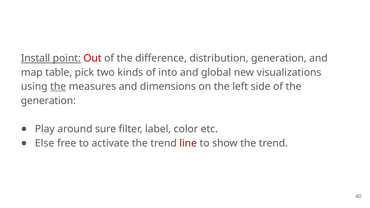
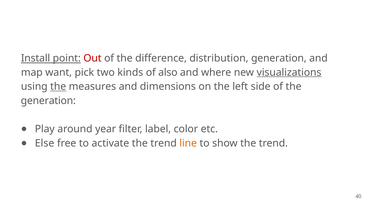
table: table -> want
into: into -> also
global: global -> where
visualizations underline: none -> present
sure: sure -> year
line colour: red -> orange
